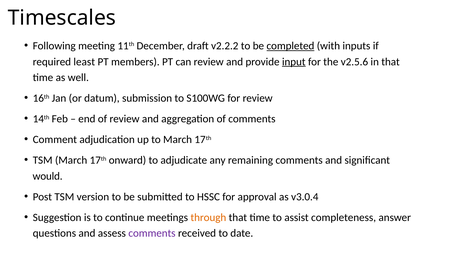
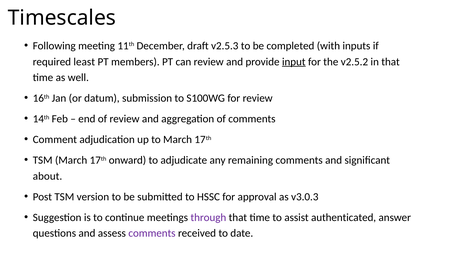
v2.2.2: v2.2.2 -> v2.5.3
completed underline: present -> none
v2.5.6: v2.5.6 -> v2.5.2
would: would -> about
v3.0.4: v3.0.4 -> v3.0.3
through colour: orange -> purple
completeness: completeness -> authenticated
